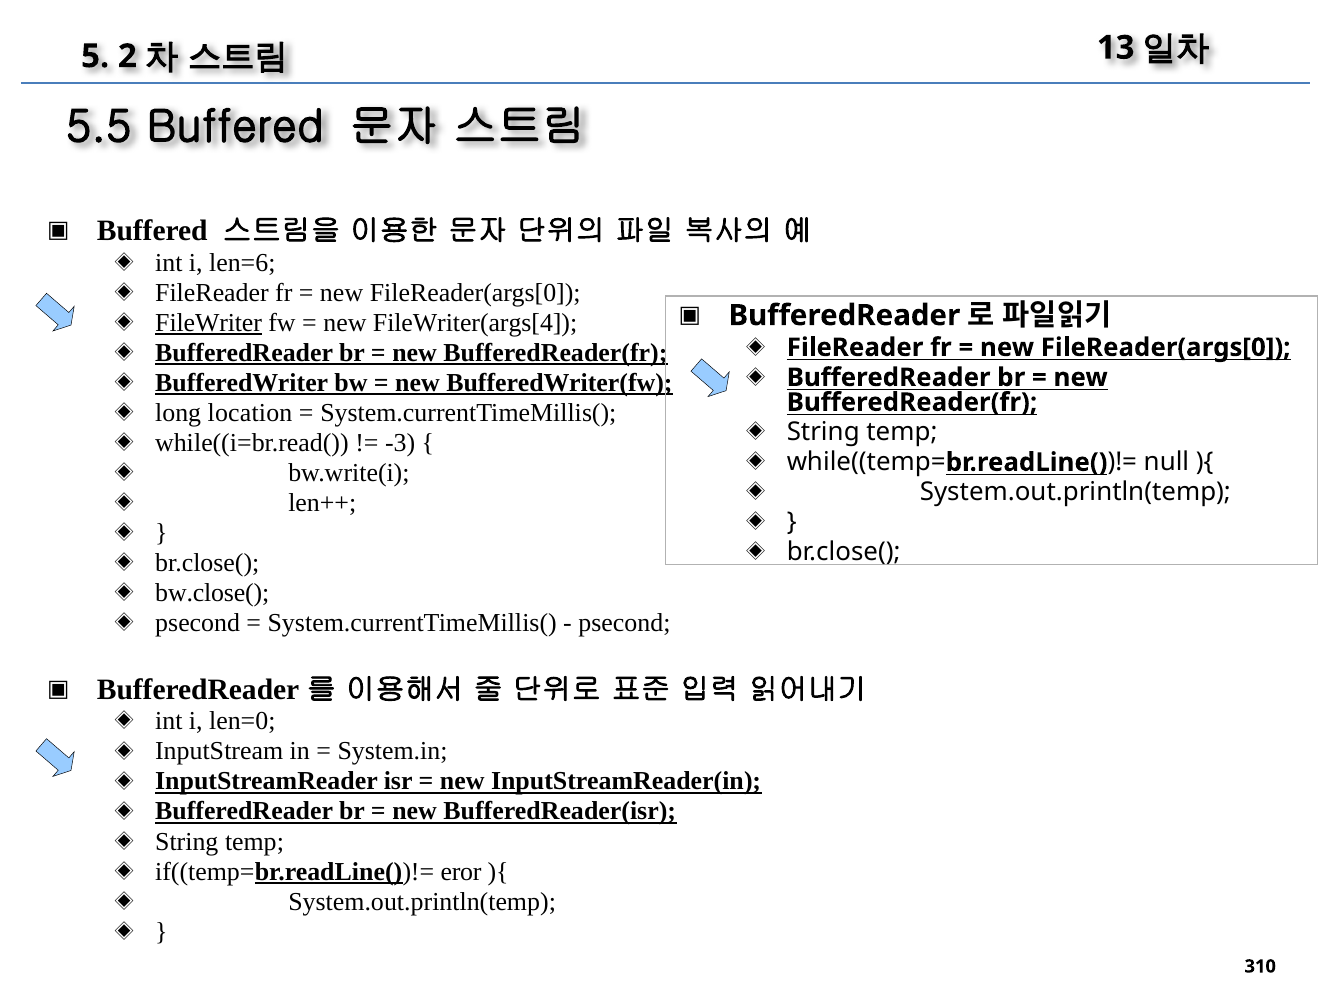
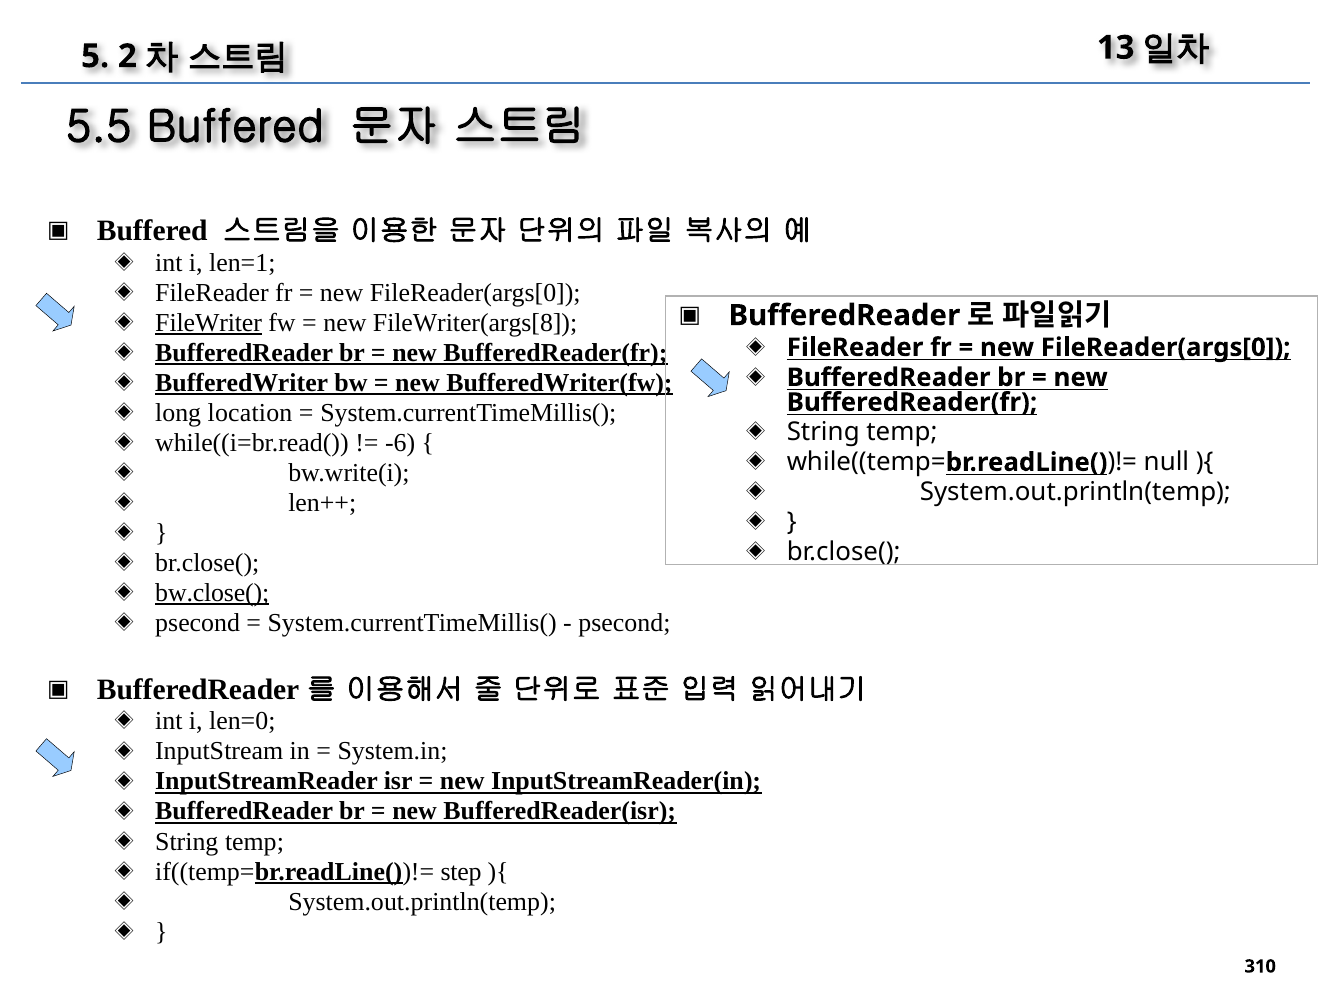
len=6: len=6 -> len=1
FileWriter(args[4: FileWriter(args[4 -> FileWriter(args[8
-3: -3 -> -6
bw.close( underline: none -> present
eror: eror -> step
